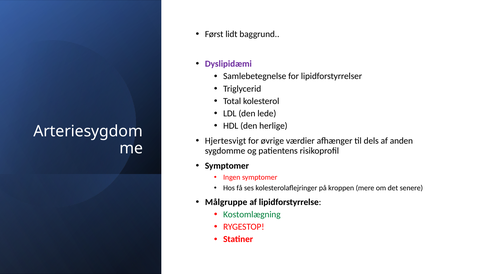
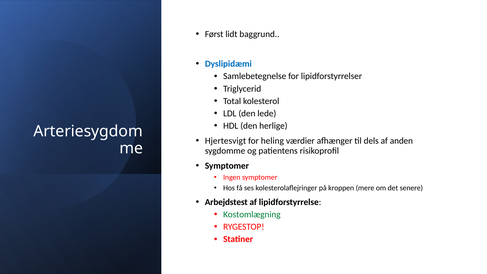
Dyslipidæmi colour: purple -> blue
øvrige: øvrige -> heling
Målgruppe: Målgruppe -> Arbejdstest
